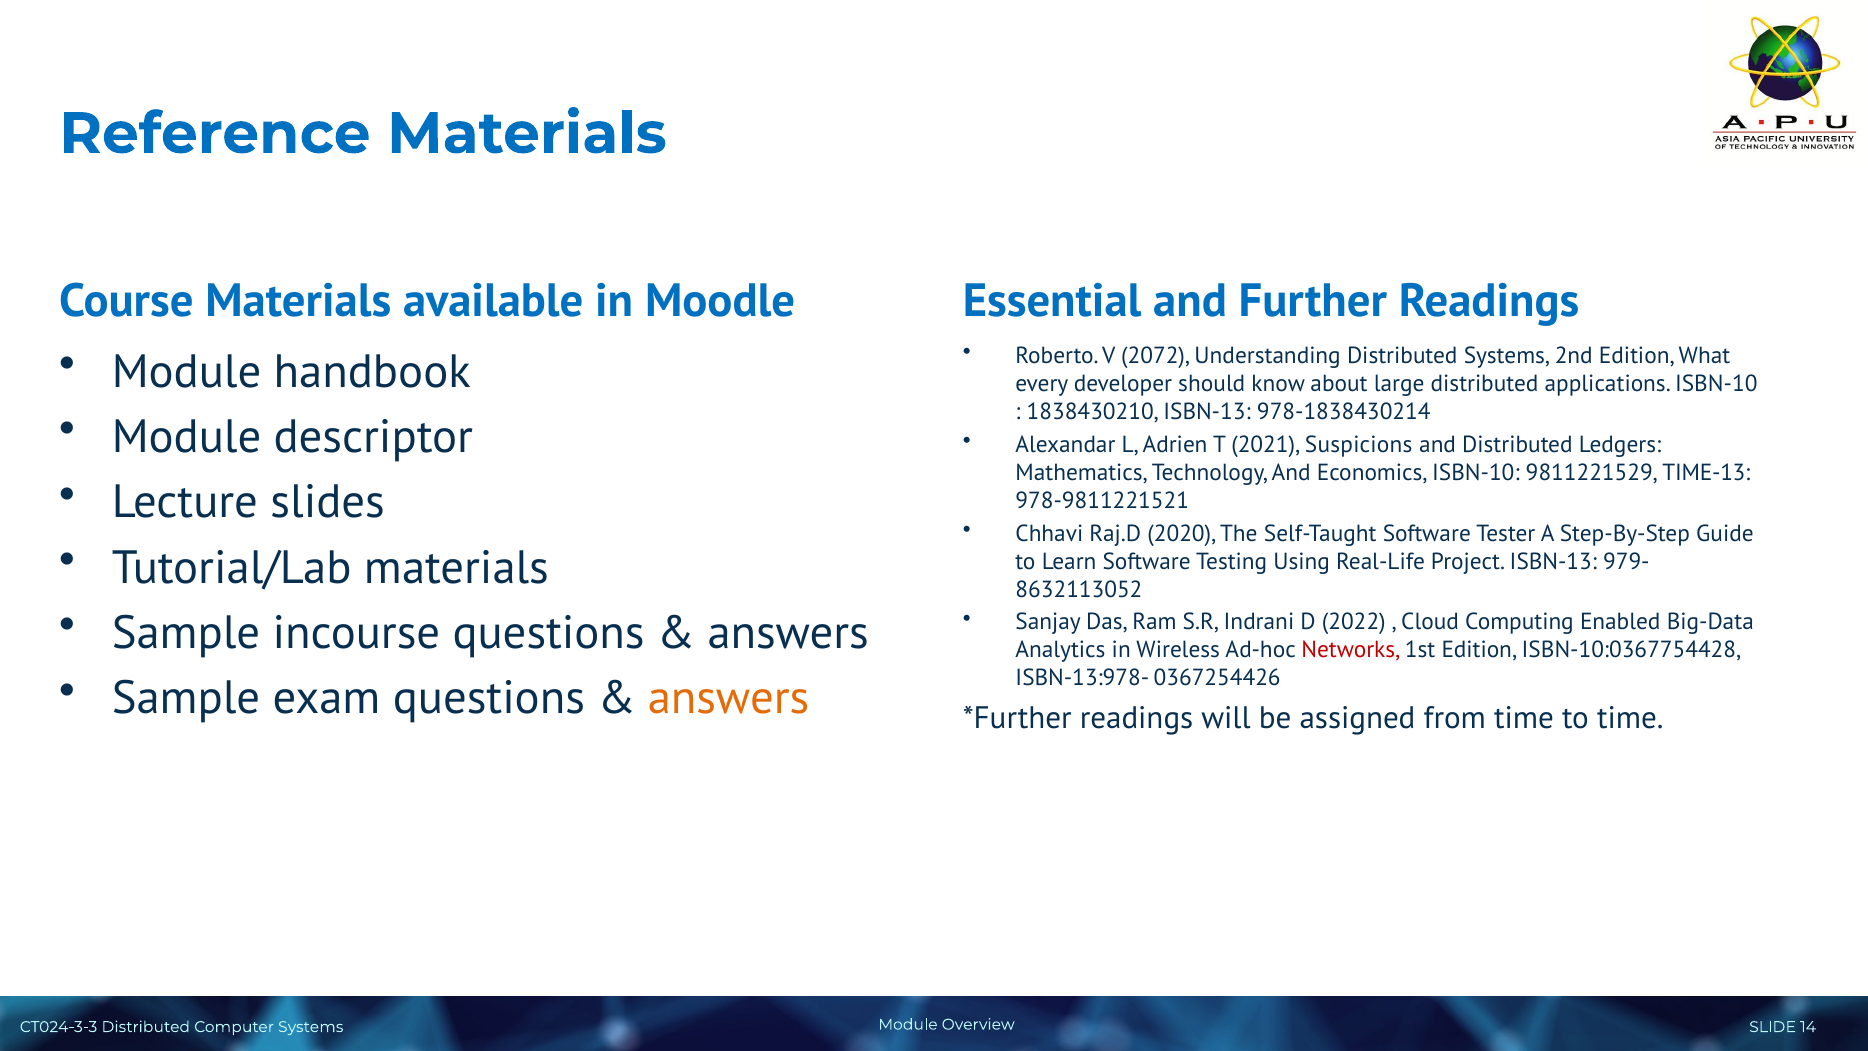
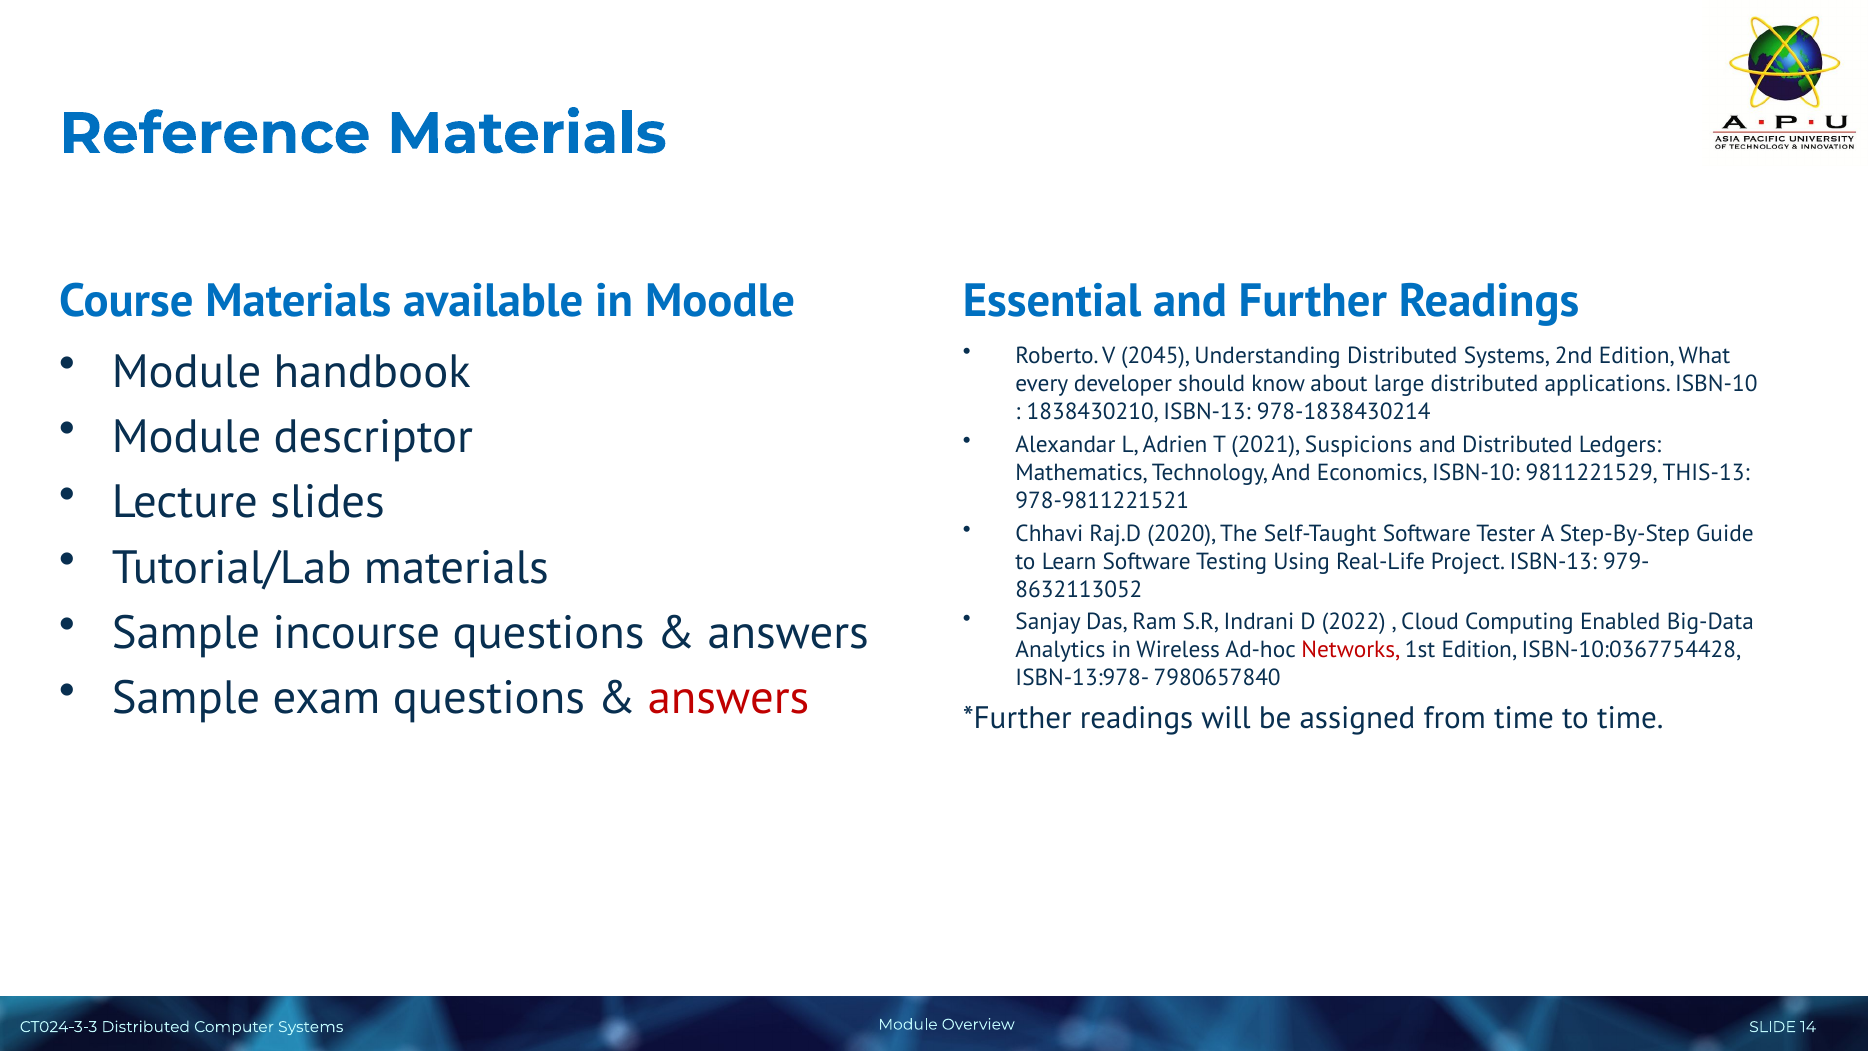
2072: 2072 -> 2045
TIME-13: TIME-13 -> THIS-13
0367254426: 0367254426 -> 7980657840
answers at (729, 698) colour: orange -> red
